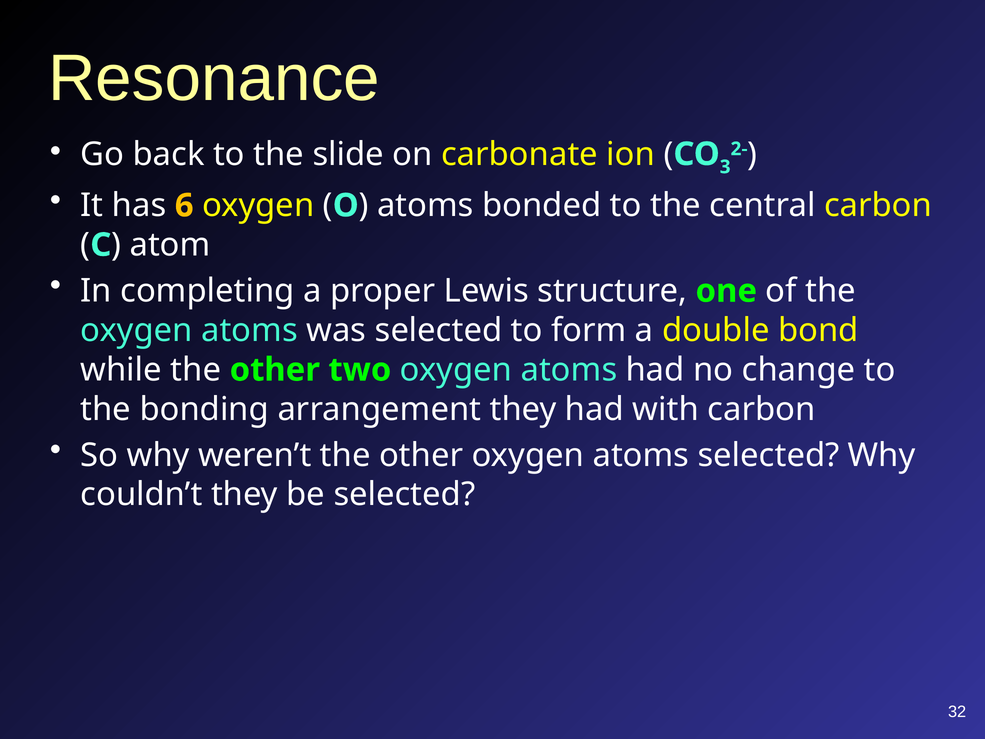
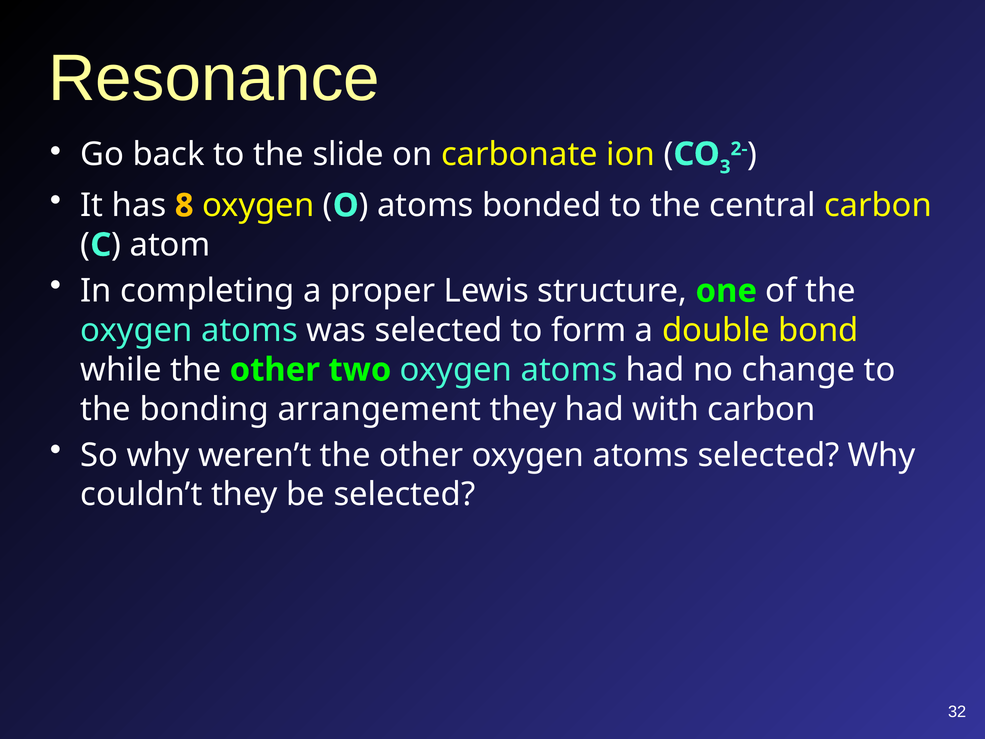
6: 6 -> 8
